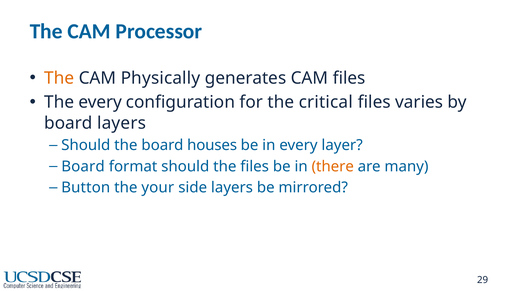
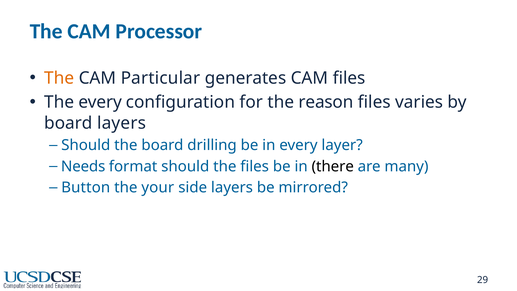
Physically: Physically -> Particular
critical: critical -> reason
houses: houses -> drilling
Board at (83, 166): Board -> Needs
there colour: orange -> black
